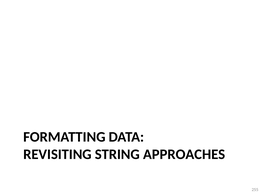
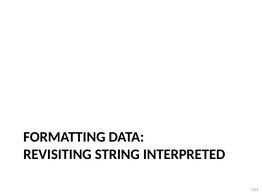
APPROACHES: APPROACHES -> INTERPRETED
